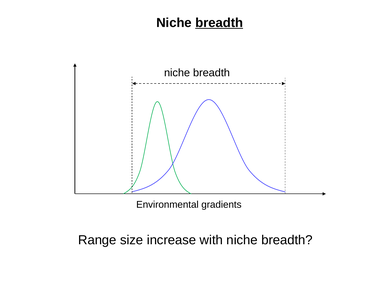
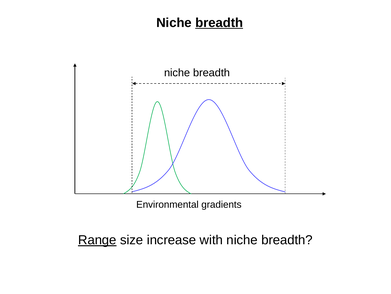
Range underline: none -> present
